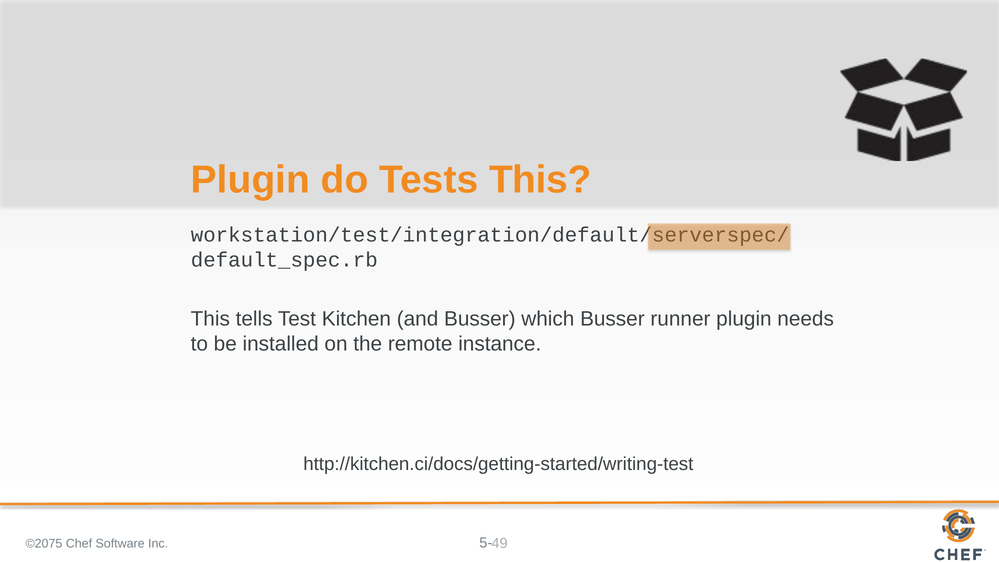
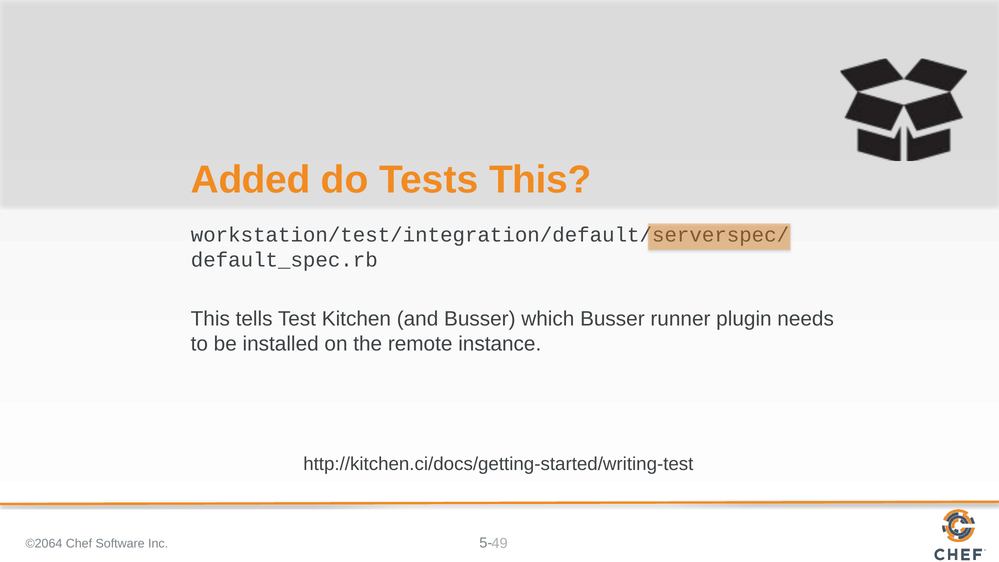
Plugin at (250, 180): Plugin -> Added
©2075: ©2075 -> ©2064
